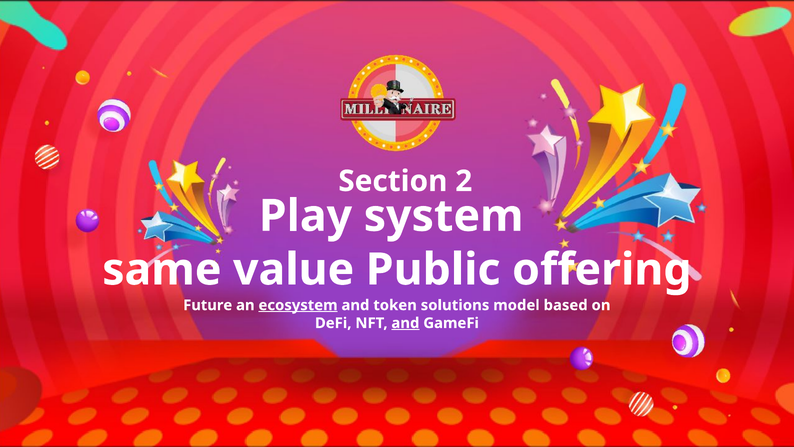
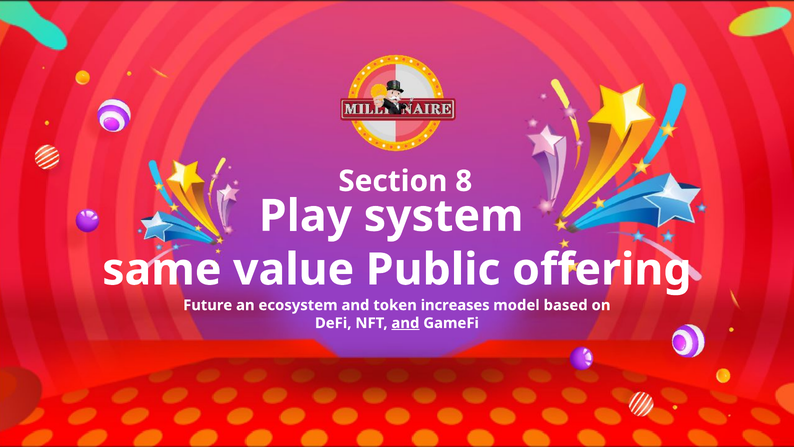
2: 2 -> 8
ecosystem underline: present -> none
solutions: solutions -> increases
